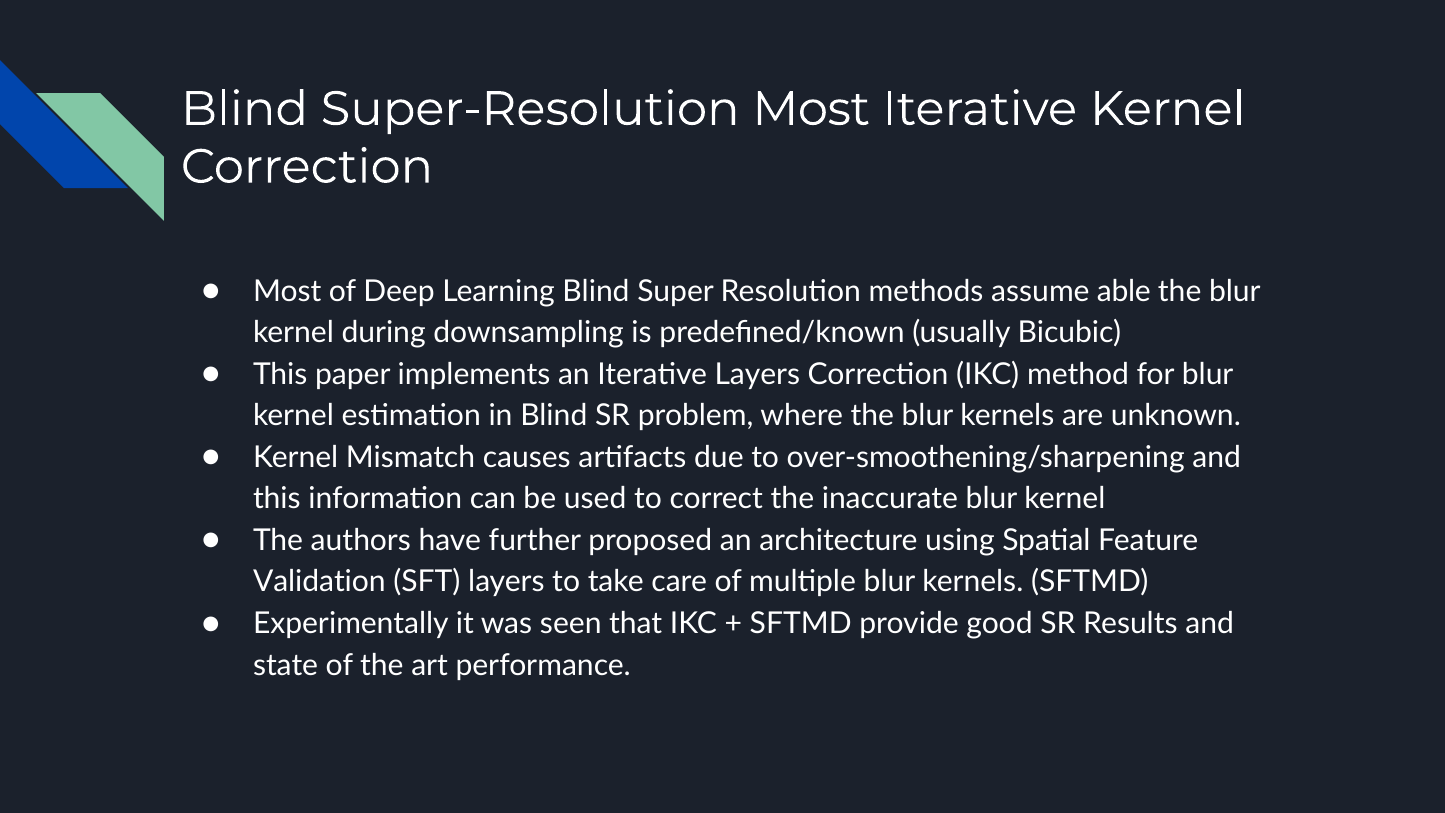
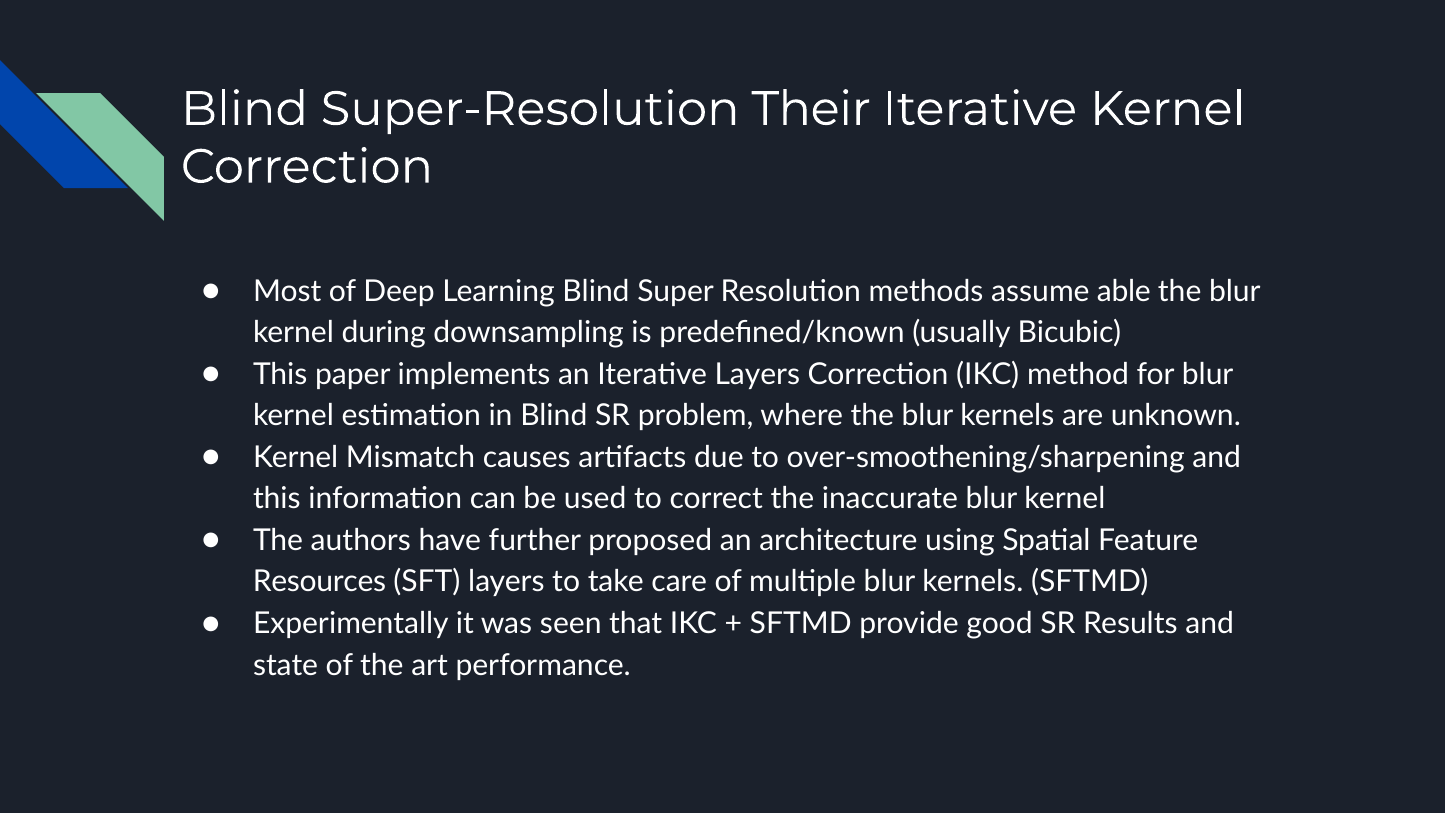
Super-Resolution Most: Most -> Their
Validation: Validation -> Resources
